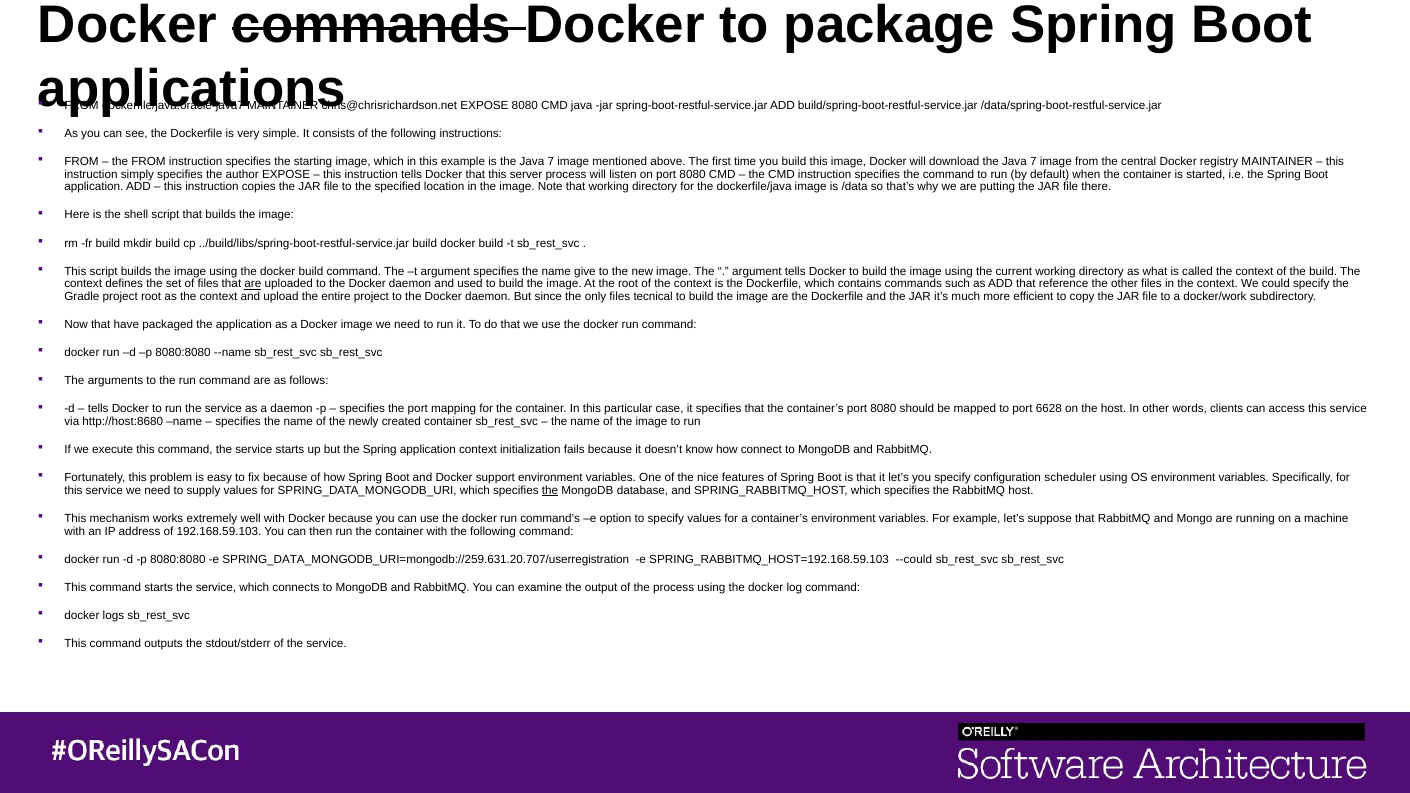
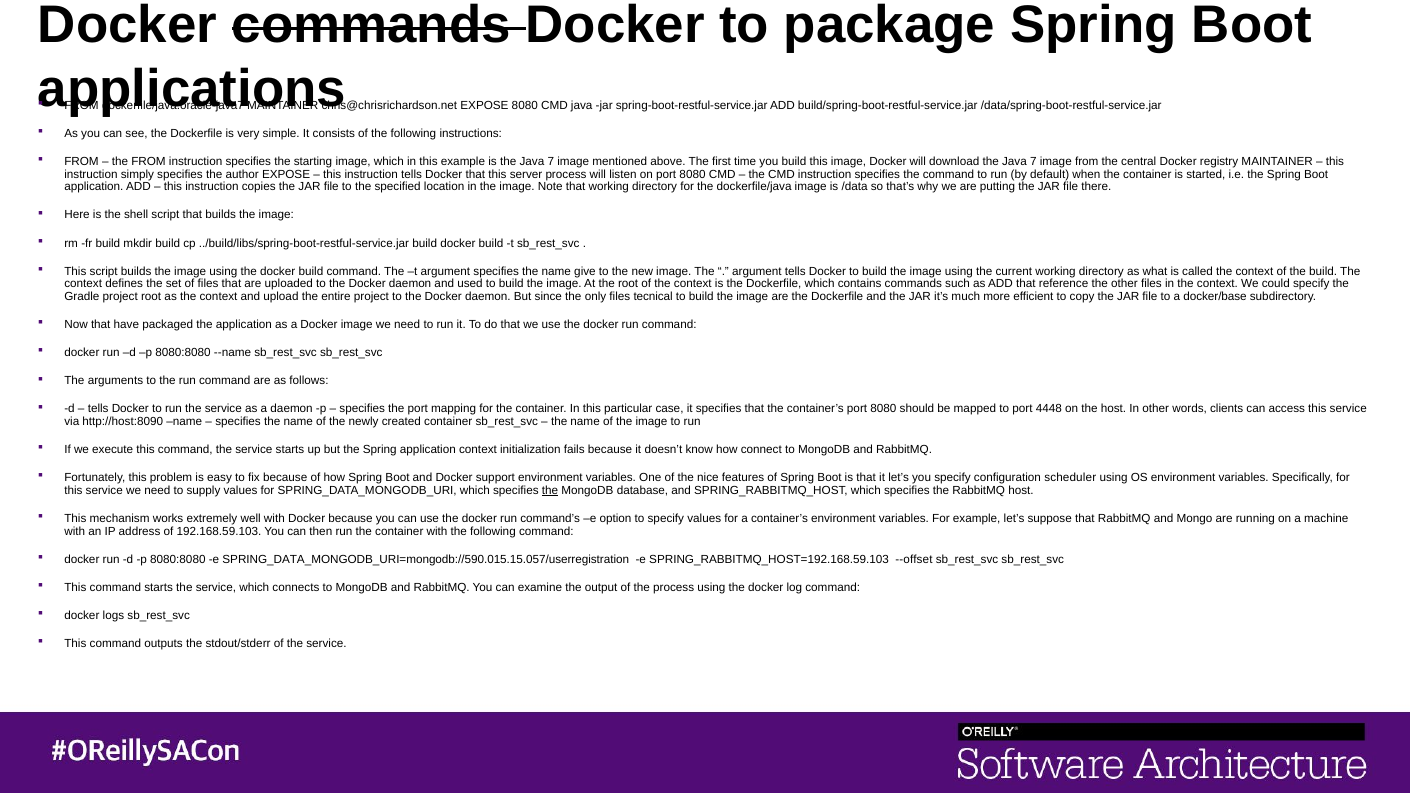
are at (253, 284) underline: present -> none
docker/work: docker/work -> docker/base
6628: 6628 -> 4448
http://host:8680: http://host:8680 -> http://host:8090
SPRING_DATA_MONGODB_URI=mongodb://259.631.20.707/userregistration: SPRING_DATA_MONGODB_URI=mongodb://259.631.20.707/userregistration -> SPRING_DATA_MONGODB_URI=mongodb://590.015.15.057/userregistration
--could: --could -> --offset
